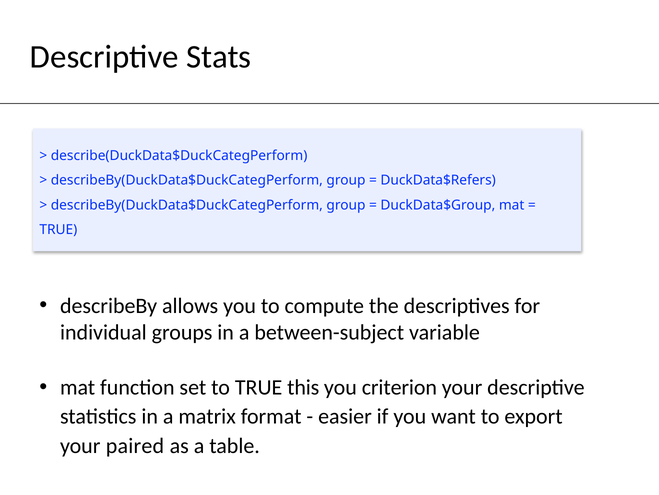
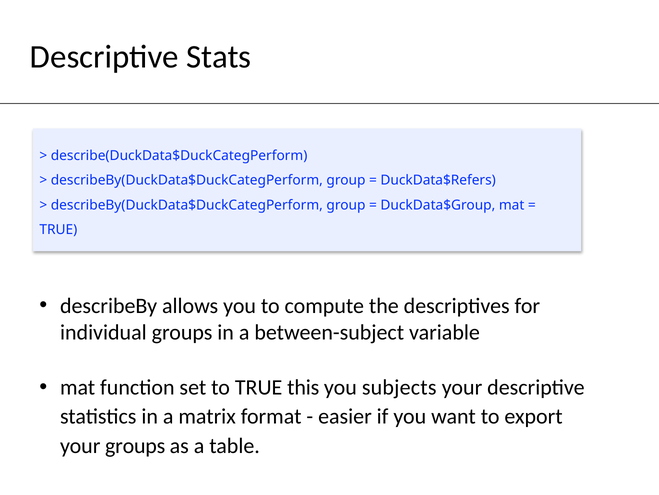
criterion: criterion -> subjects
your paired: paired -> groups
